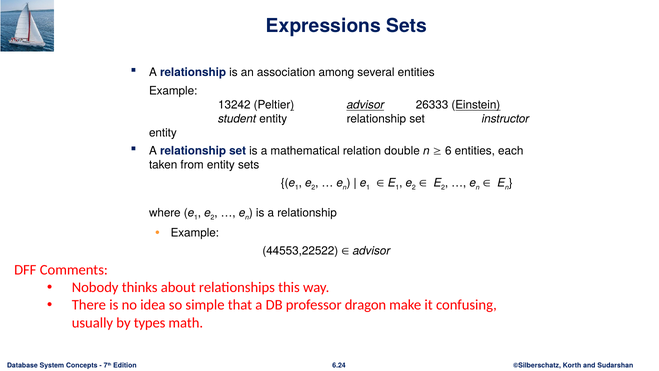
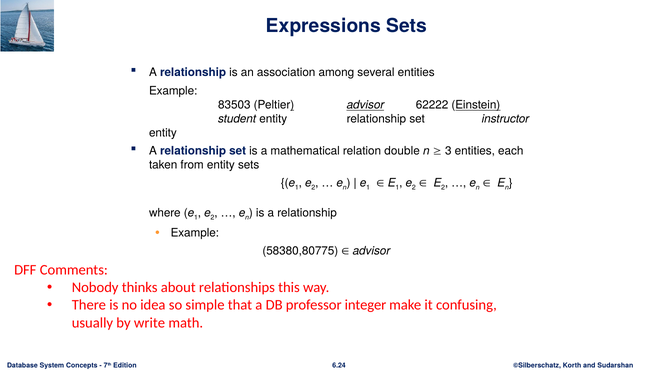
13242: 13242 -> 83503
26333: 26333 -> 62222
6: 6 -> 3
44553,22522: 44553,22522 -> 58380,80775
dragon: dragon -> integer
types: types -> write
